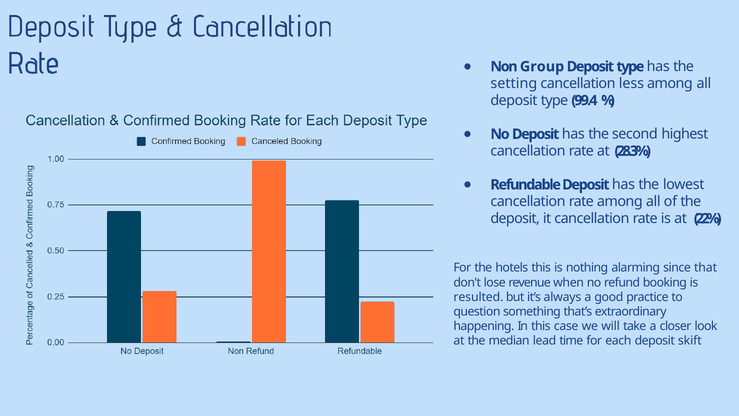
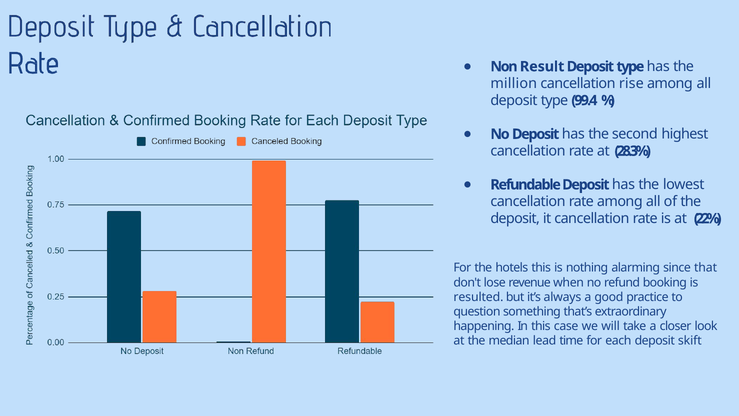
Group: Group -> Result
setting: setting -> million
less: less -> rise
